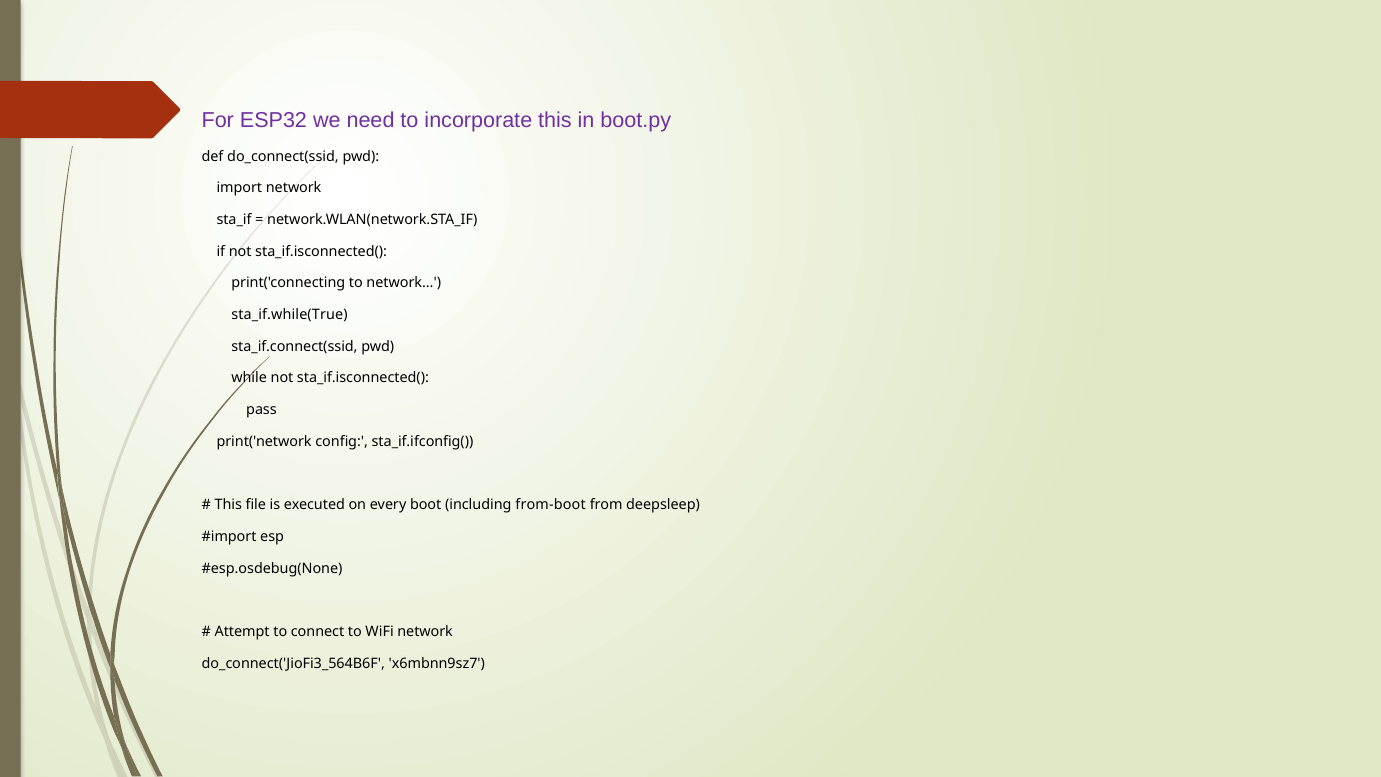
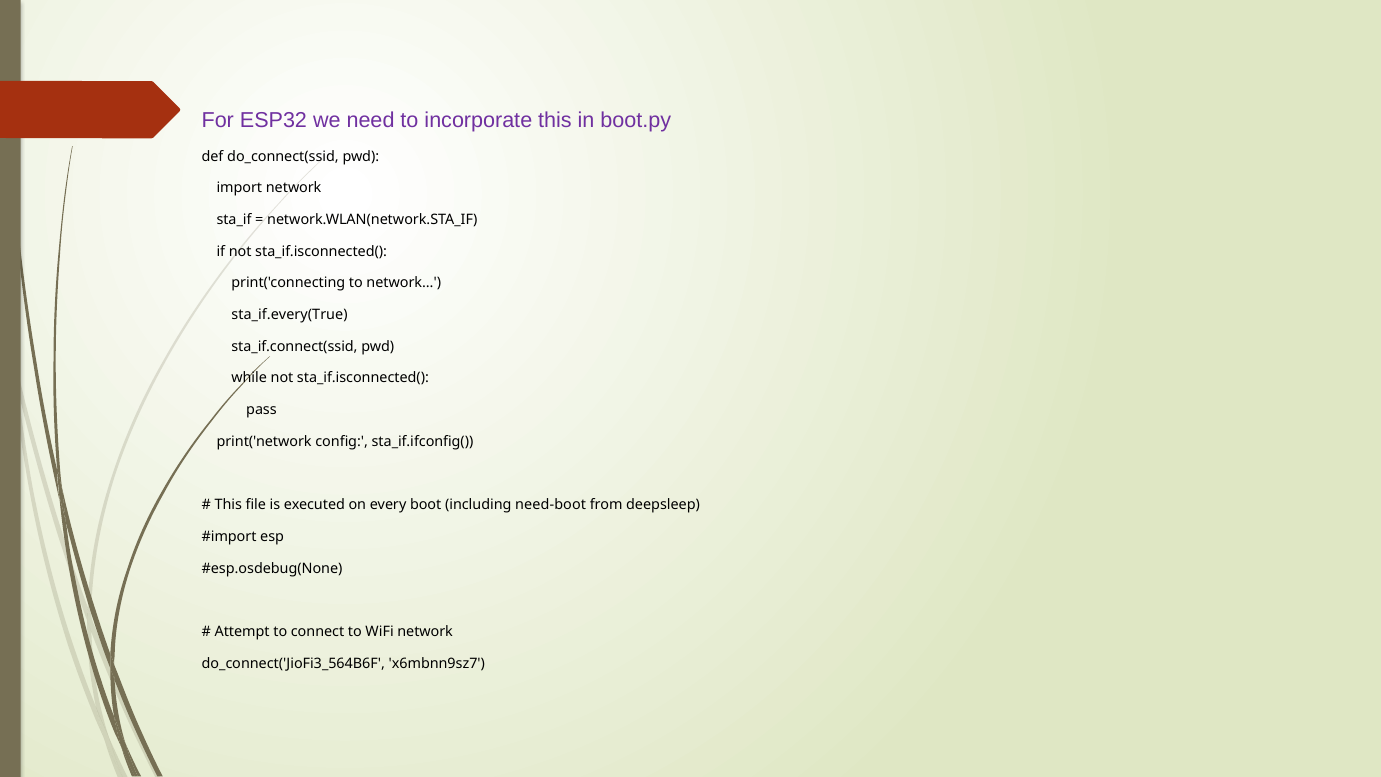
sta_if.while(True: sta_if.while(True -> sta_if.every(True
from-boot: from-boot -> need-boot
